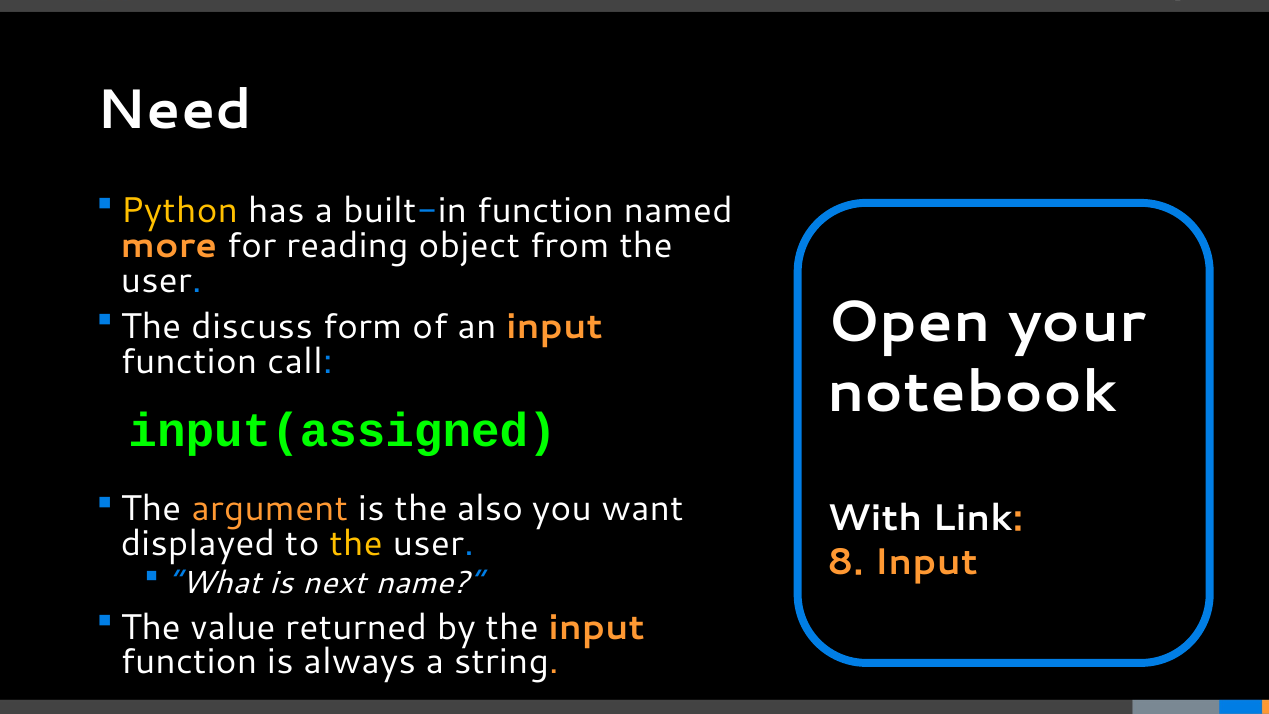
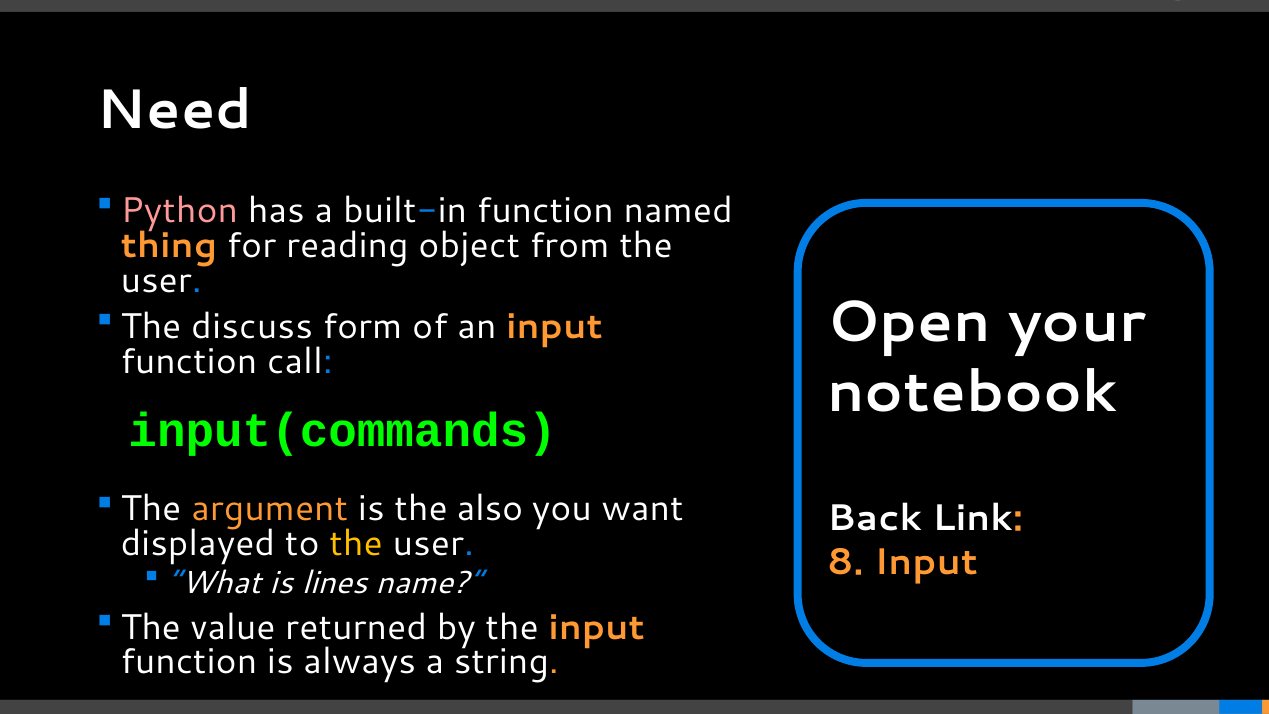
Python colour: yellow -> pink
more: more -> thing
input(assigned: input(assigned -> input(commands
With: With -> Back
next: next -> lines
